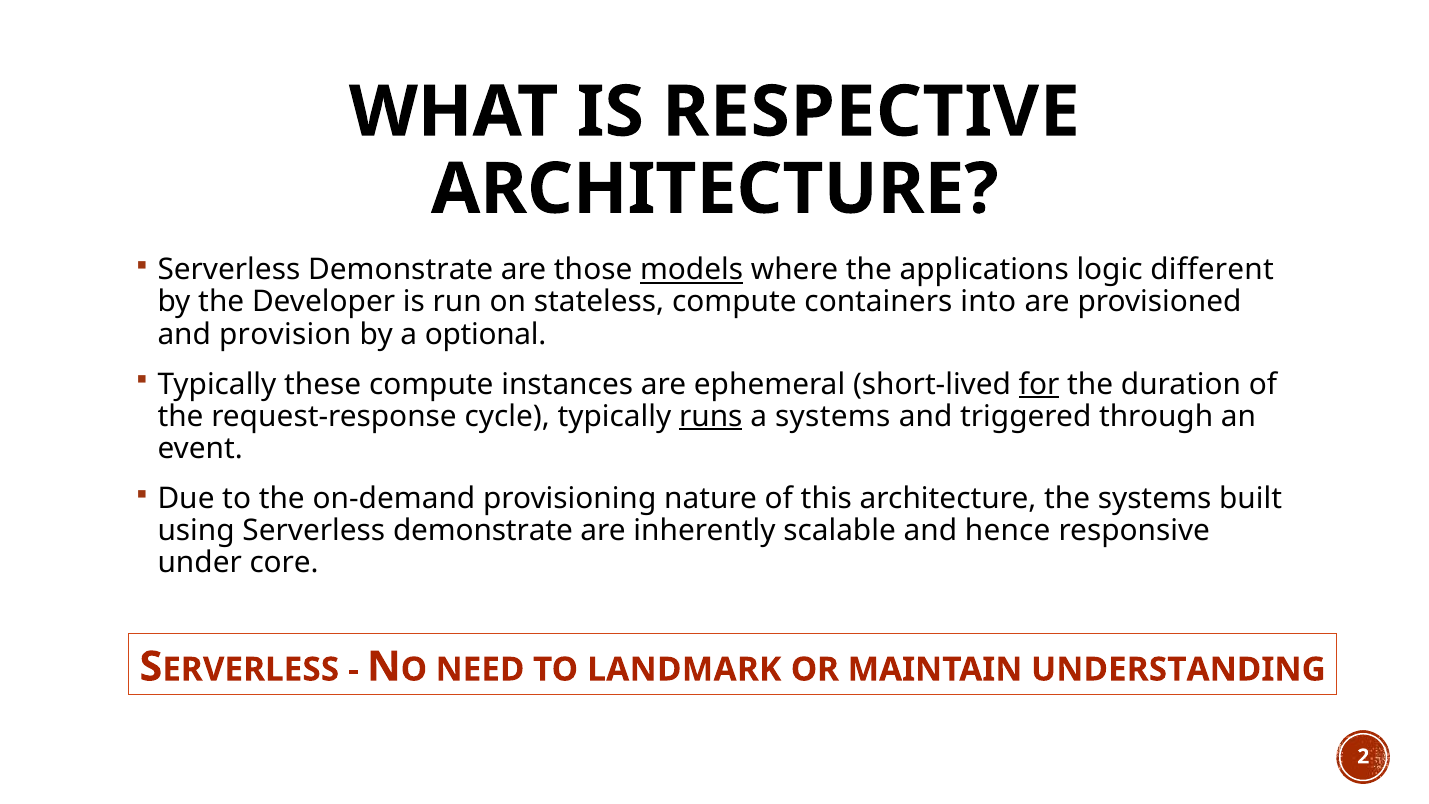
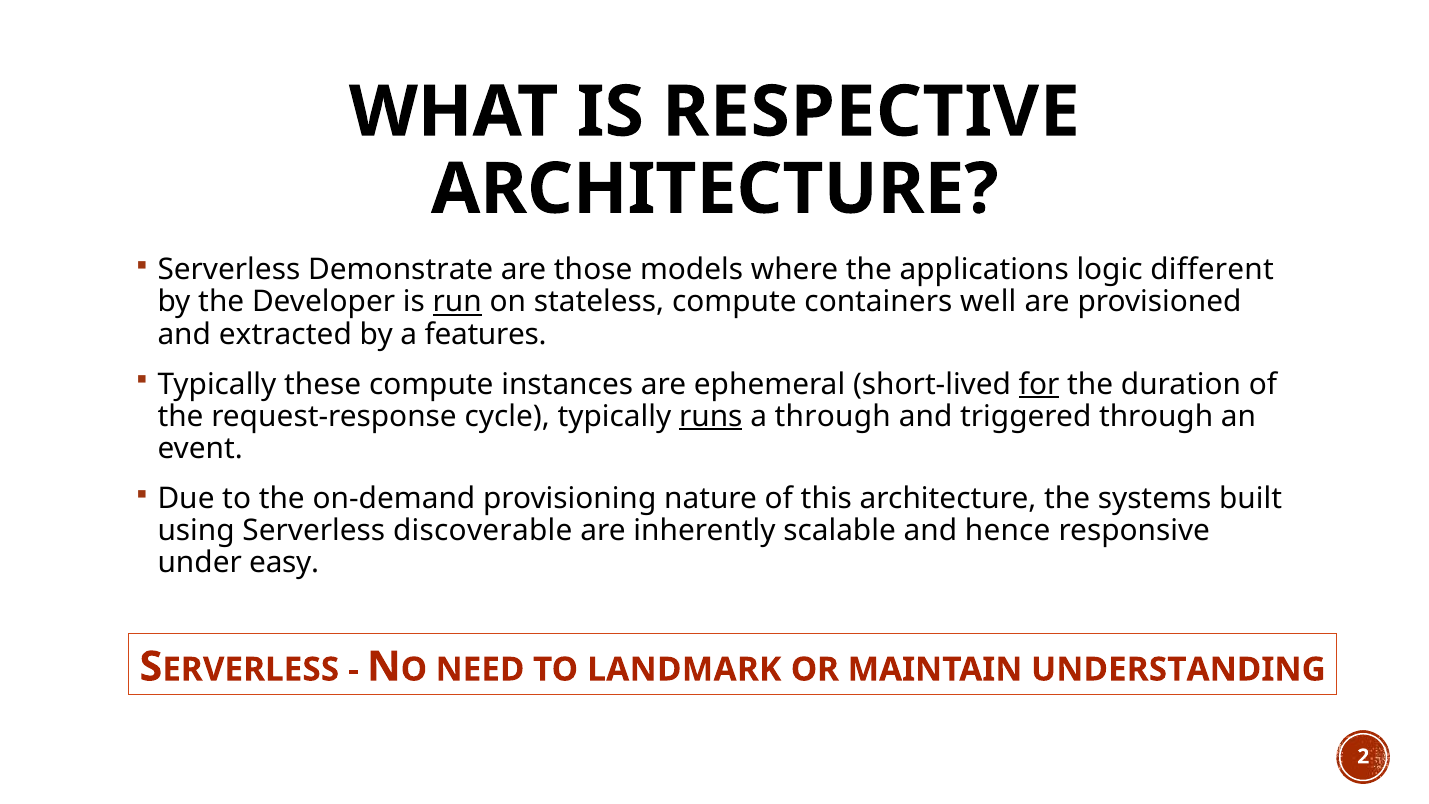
models underline: present -> none
run underline: none -> present
into: into -> well
provision: provision -> extracted
optional: optional -> features
a systems: systems -> through
using Serverless demonstrate: demonstrate -> discoverable
core: core -> easy
